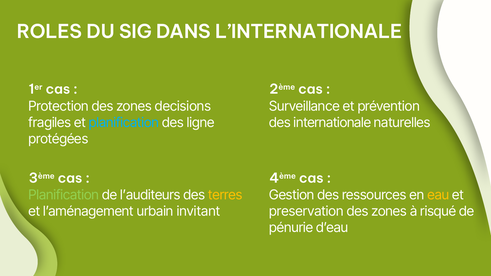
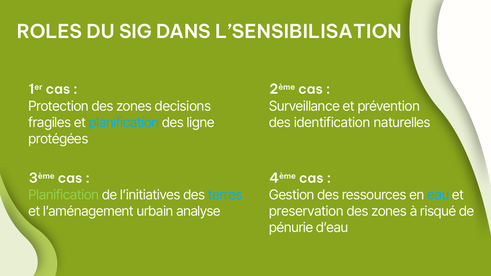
L’INTERNATIONALE: L’INTERNATIONALE -> L’SENSIBILISATION
internationale: internationale -> identification
l’auditeurs: l’auditeurs -> l’initiatives
terres colour: yellow -> light blue
eau colour: yellow -> light blue
invitant: invitant -> analyse
